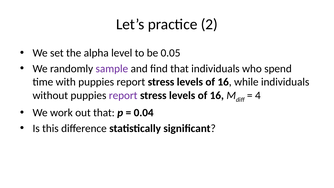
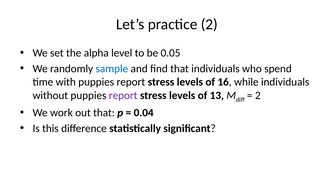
sample colour: purple -> blue
16 at (217, 95): 16 -> 13
4 at (258, 95): 4 -> 2
